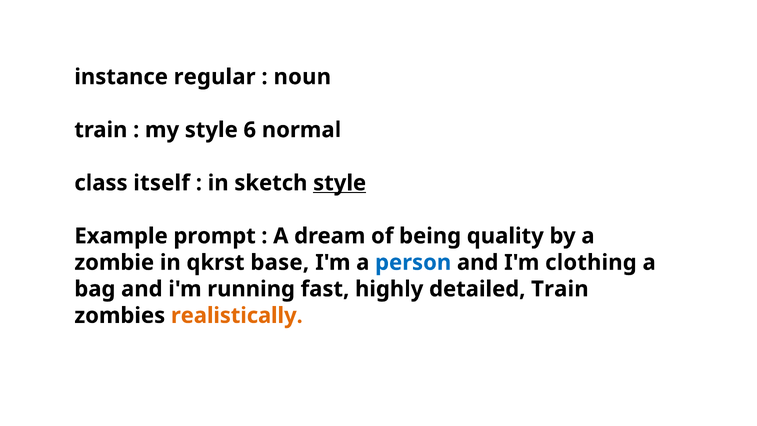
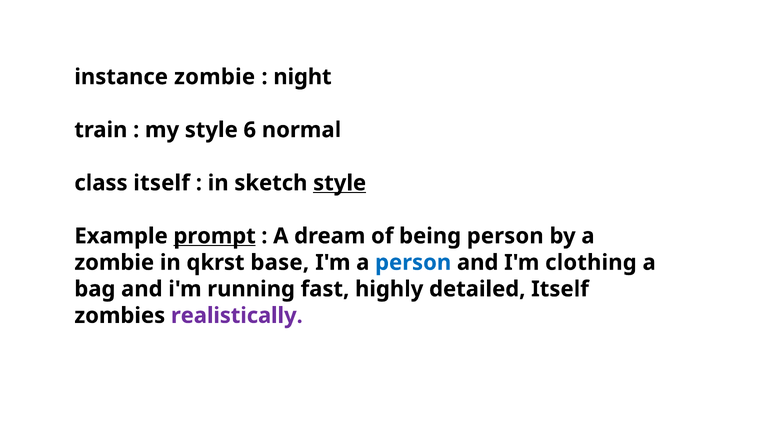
instance regular: regular -> zombie
noun: noun -> night
prompt underline: none -> present
being quality: quality -> person
detailed Train: Train -> Itself
realistically colour: orange -> purple
